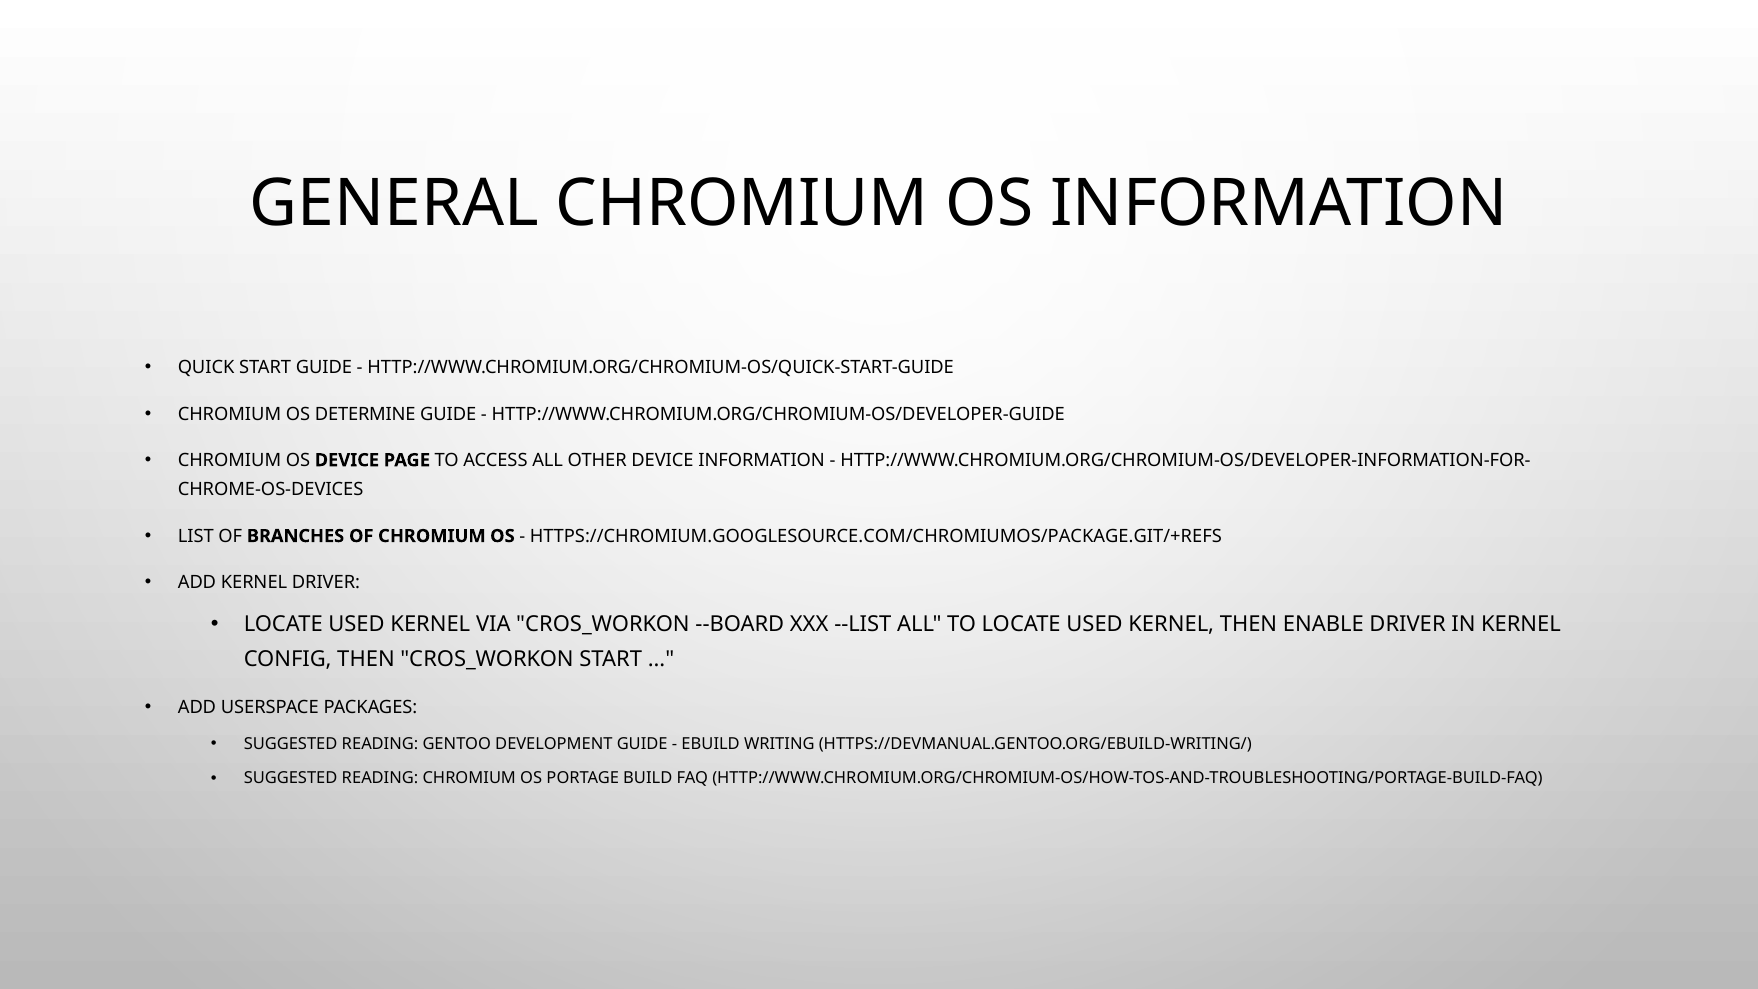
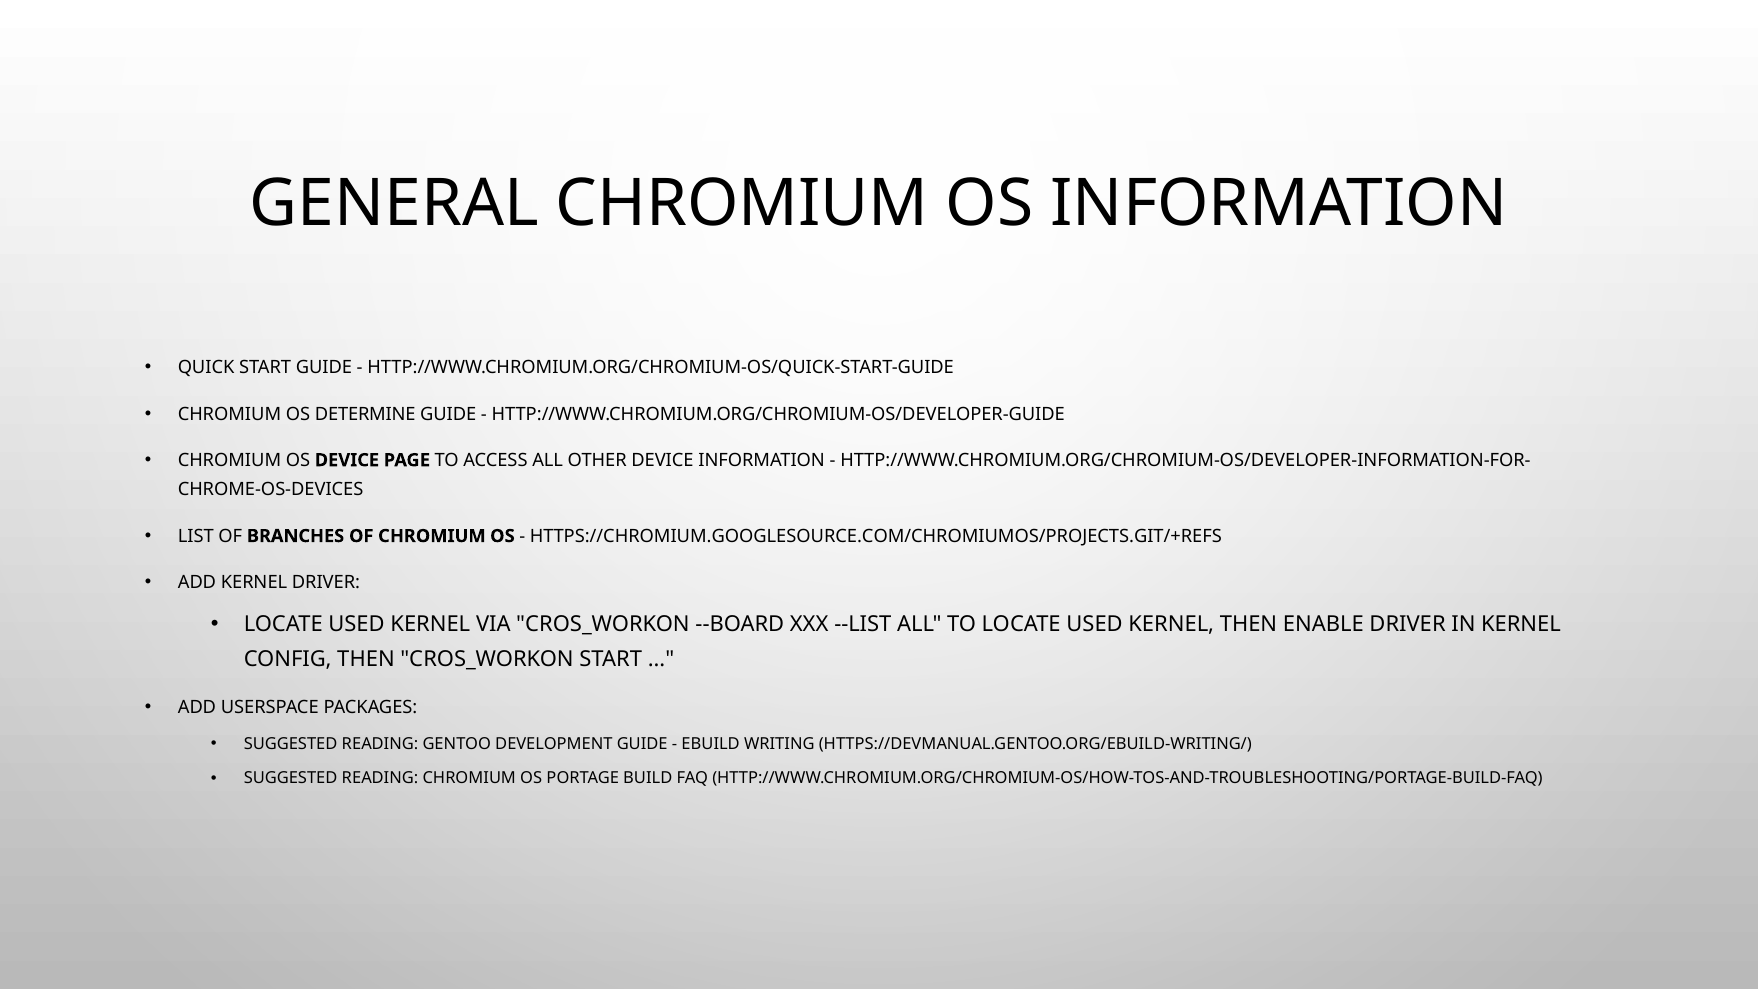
HTTPS://CHROMIUM.GOOGLESOURCE.COM/CHROMIUMOS/PACKAGE.GIT/+REFS: HTTPS://CHROMIUM.GOOGLESOURCE.COM/CHROMIUMOS/PACKAGE.GIT/+REFS -> HTTPS://CHROMIUM.GOOGLESOURCE.COM/CHROMIUMOS/PROJECTS.GIT/+REFS
